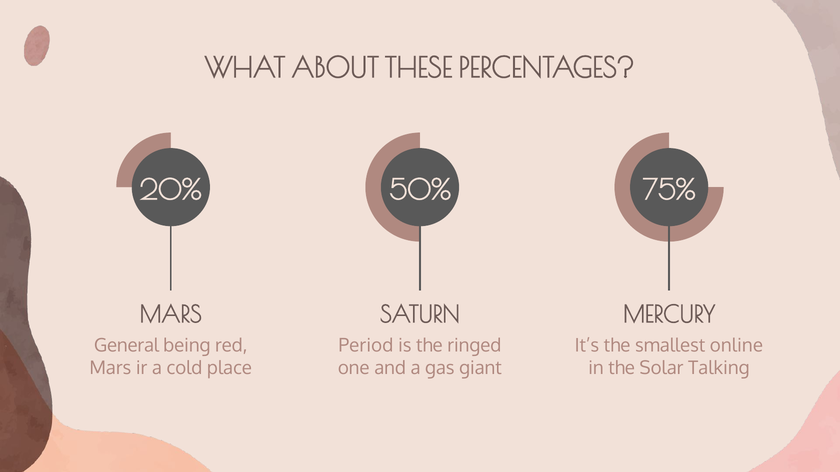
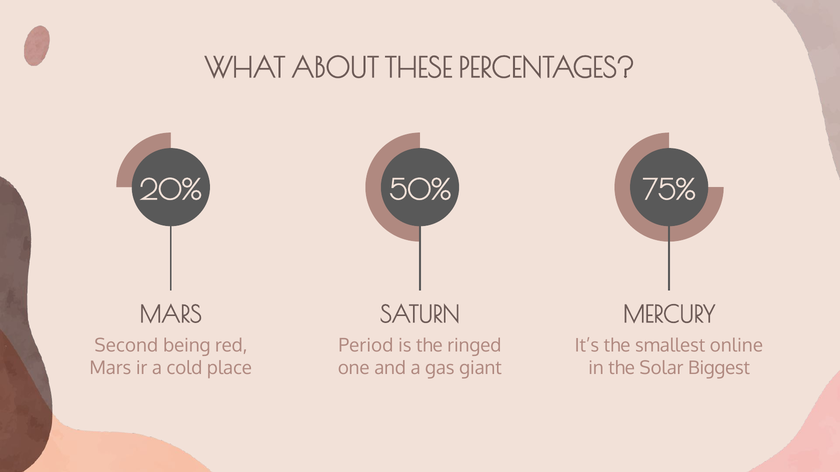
General: General -> Second
Talking: Talking -> Biggest
